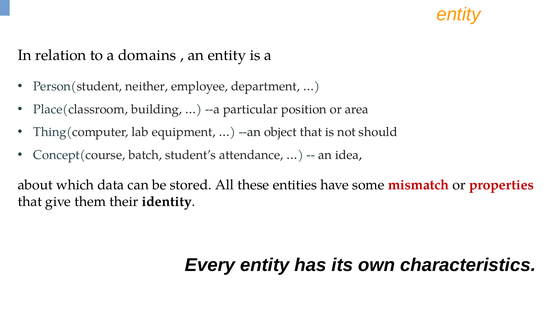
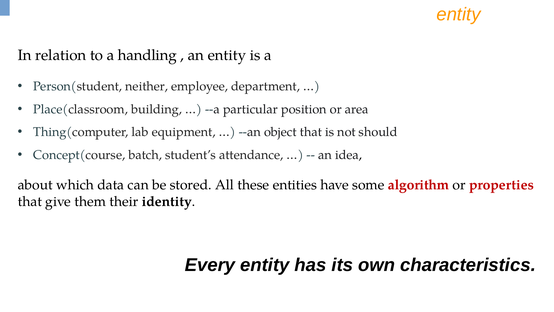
domains: domains -> handling
mismatch: mismatch -> algorithm
